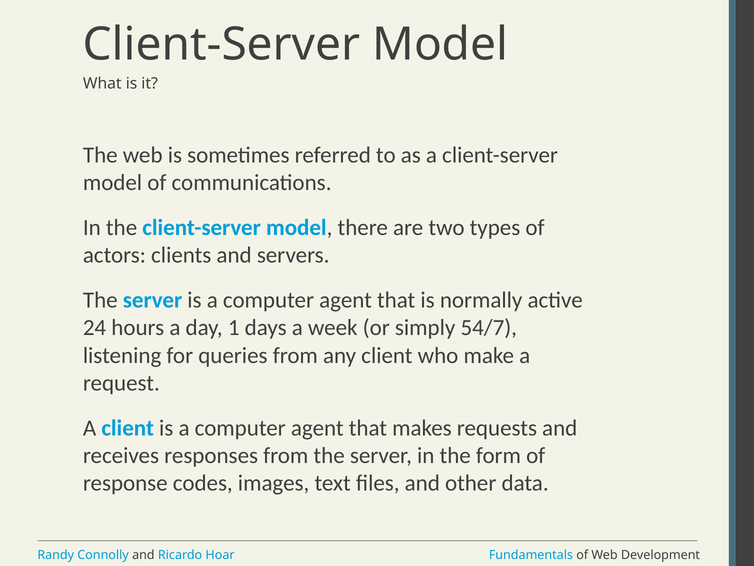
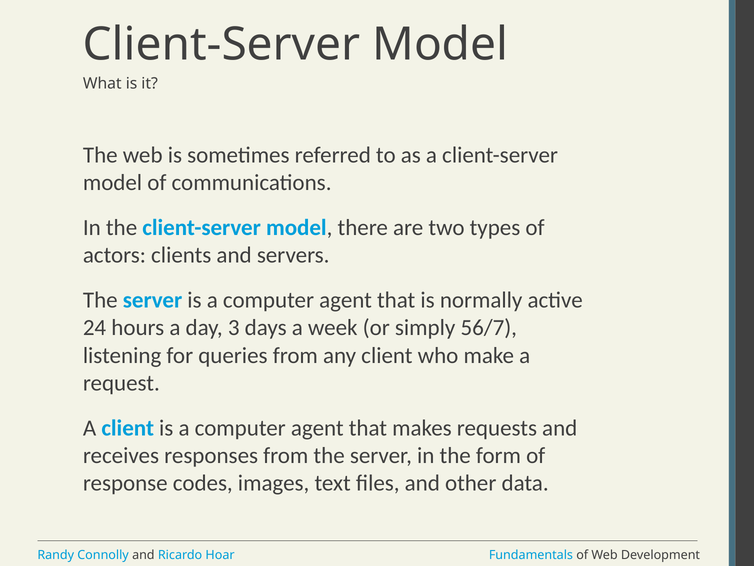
1: 1 -> 3
54/7: 54/7 -> 56/7
